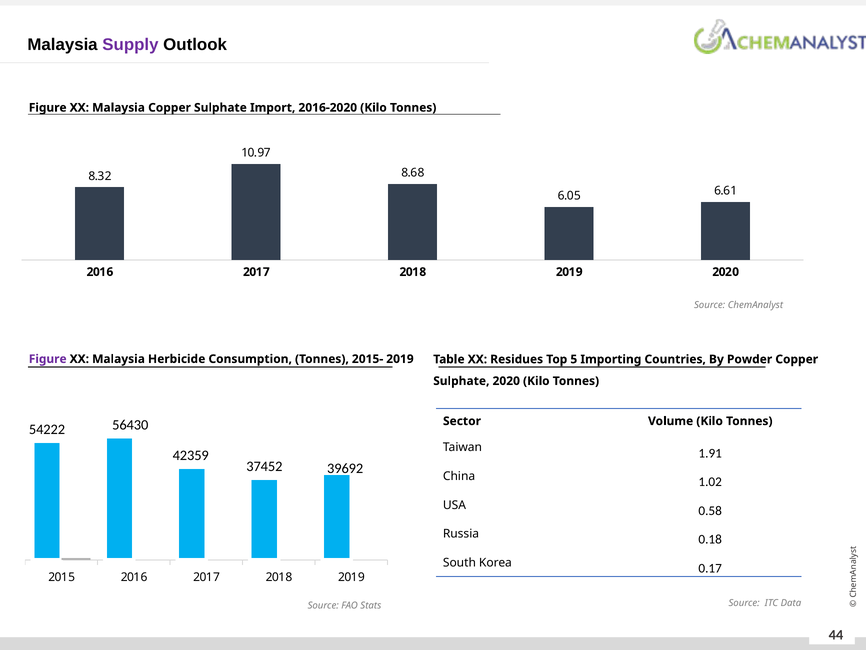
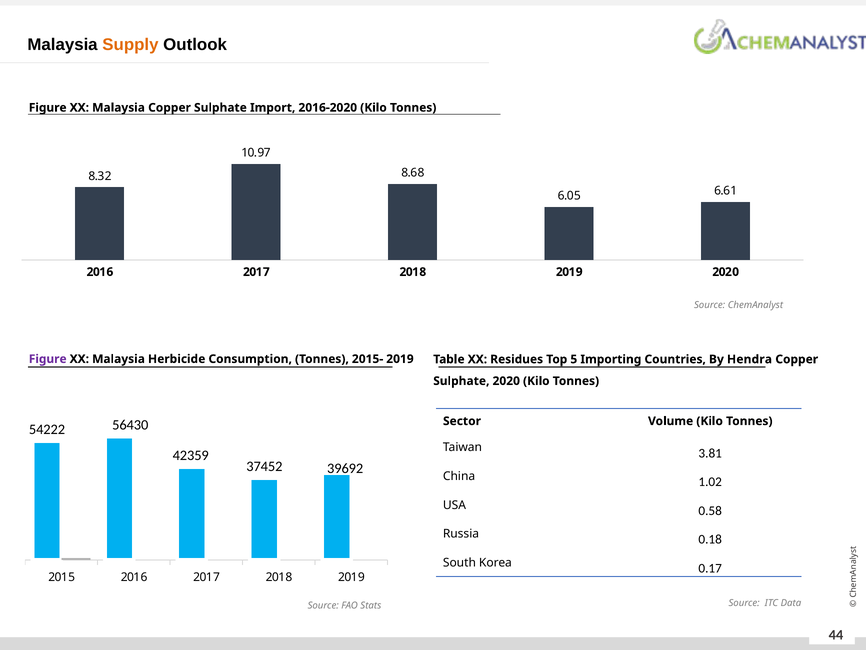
Supply colour: purple -> orange
Powder: Powder -> Hendra
1.91: 1.91 -> 3.81
